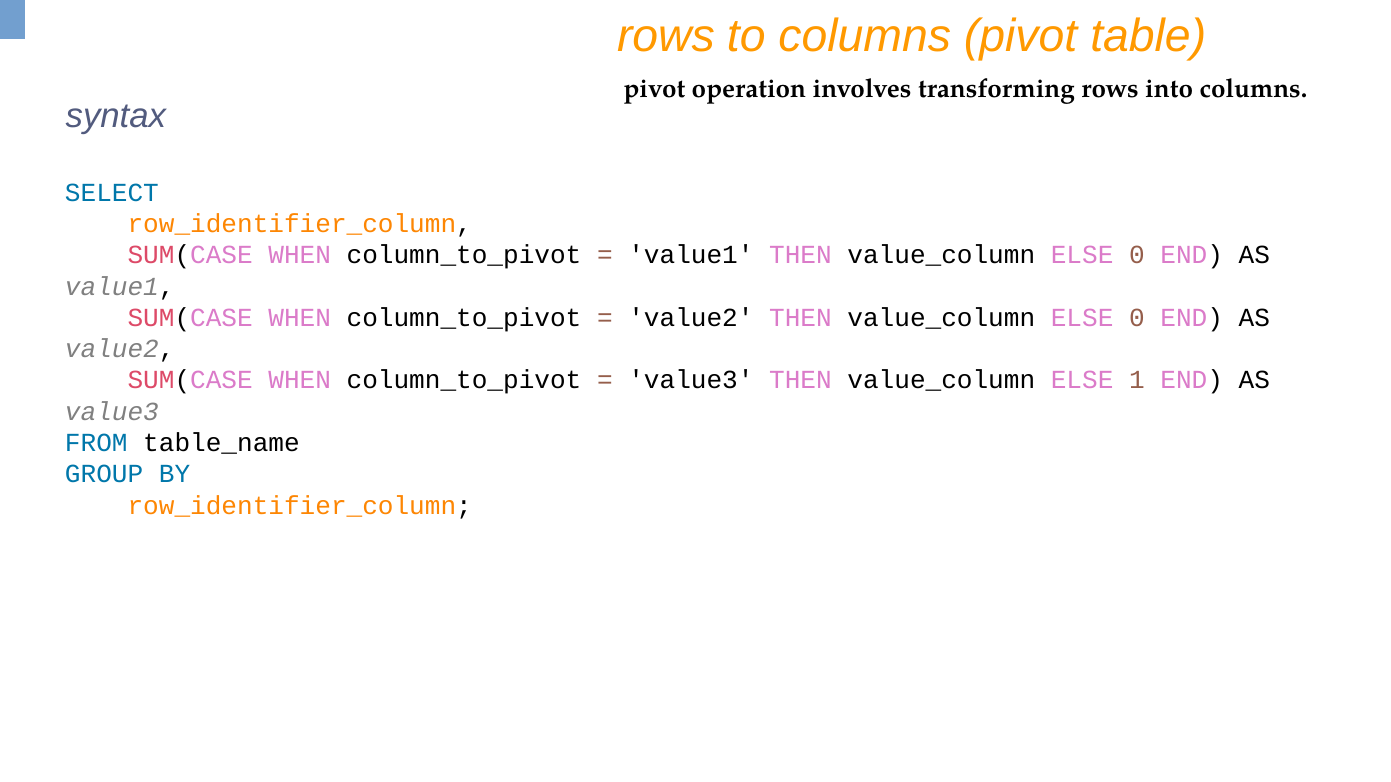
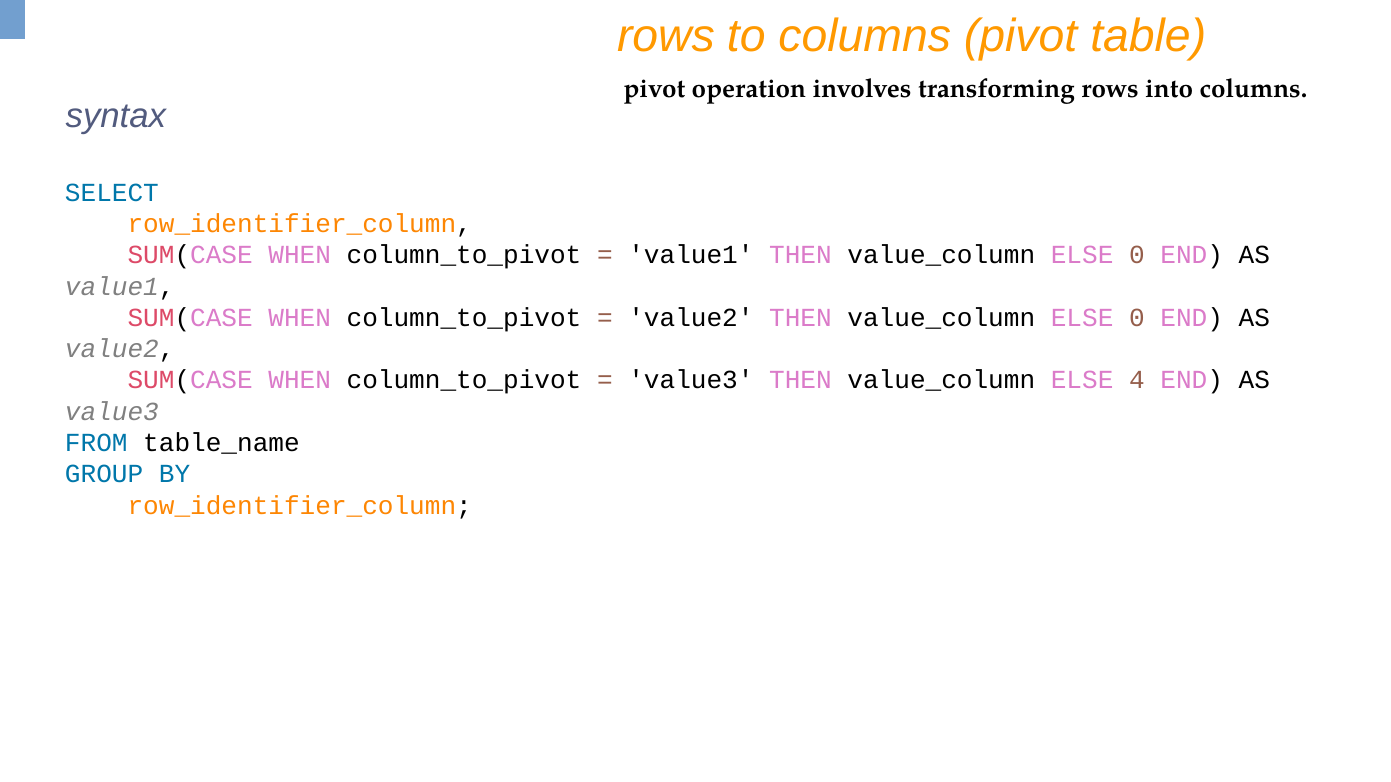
1: 1 -> 4
